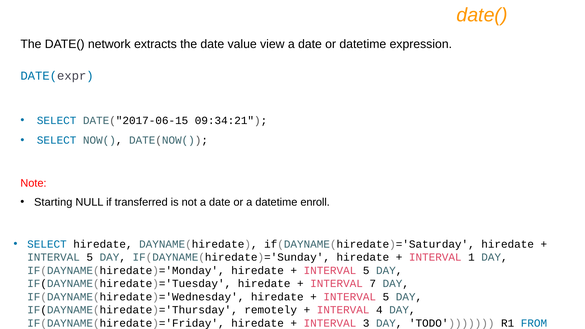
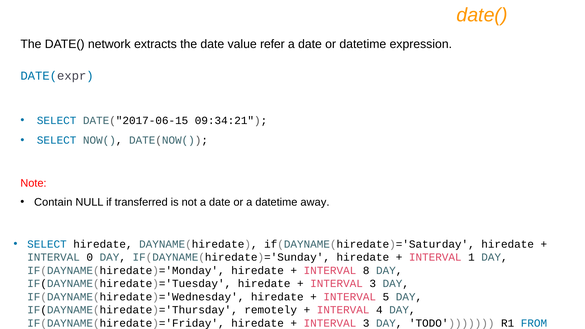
view: view -> refer
Starting: Starting -> Contain
enroll: enroll -> away
5 at (90, 257): 5 -> 0
5 at (366, 271): 5 -> 8
7 at (373, 284): 7 -> 3
